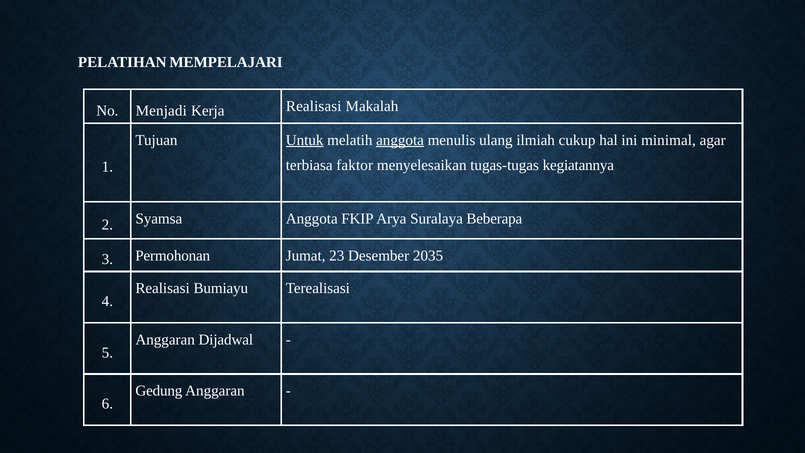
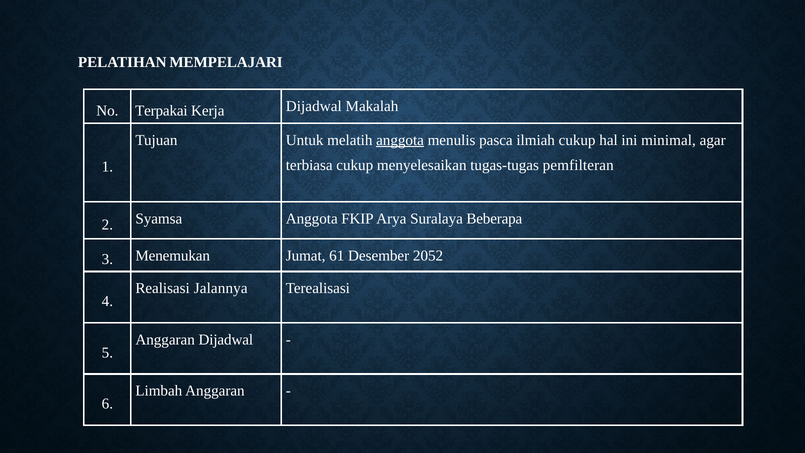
Menjadi: Menjadi -> Terpakai
Kerja Realisasi: Realisasi -> Dijadwal
Untuk underline: present -> none
ulang: ulang -> pasca
terbiasa faktor: faktor -> cukup
kegiatannya: kegiatannya -> pemfilteran
Permohonan: Permohonan -> Menemukan
23: 23 -> 61
2035: 2035 -> 2052
Bumiayu: Bumiayu -> Jalannya
Gedung: Gedung -> Limbah
